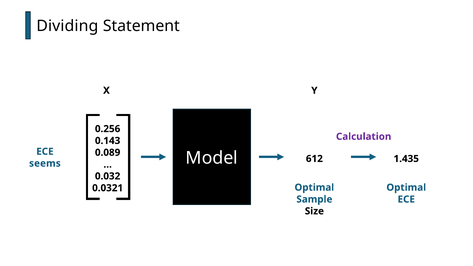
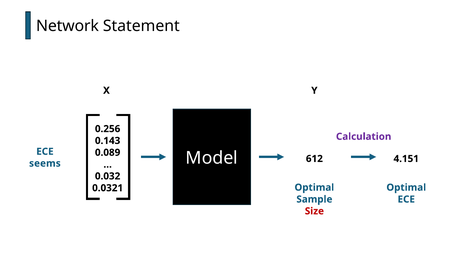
Dividing: Dividing -> Network
1.435: 1.435 -> 4.151
Size colour: black -> red
